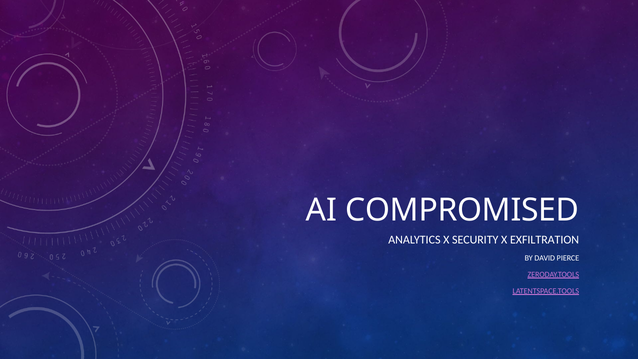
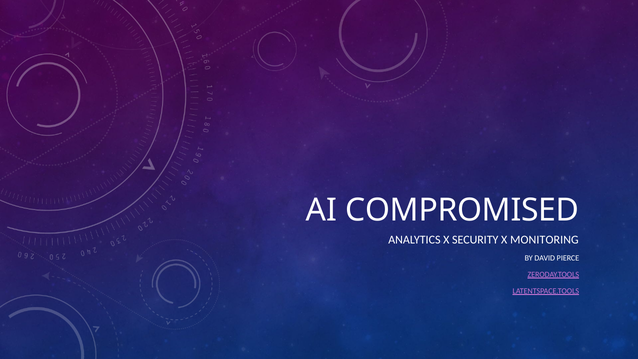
EXFILTRATION: EXFILTRATION -> MONITORING
